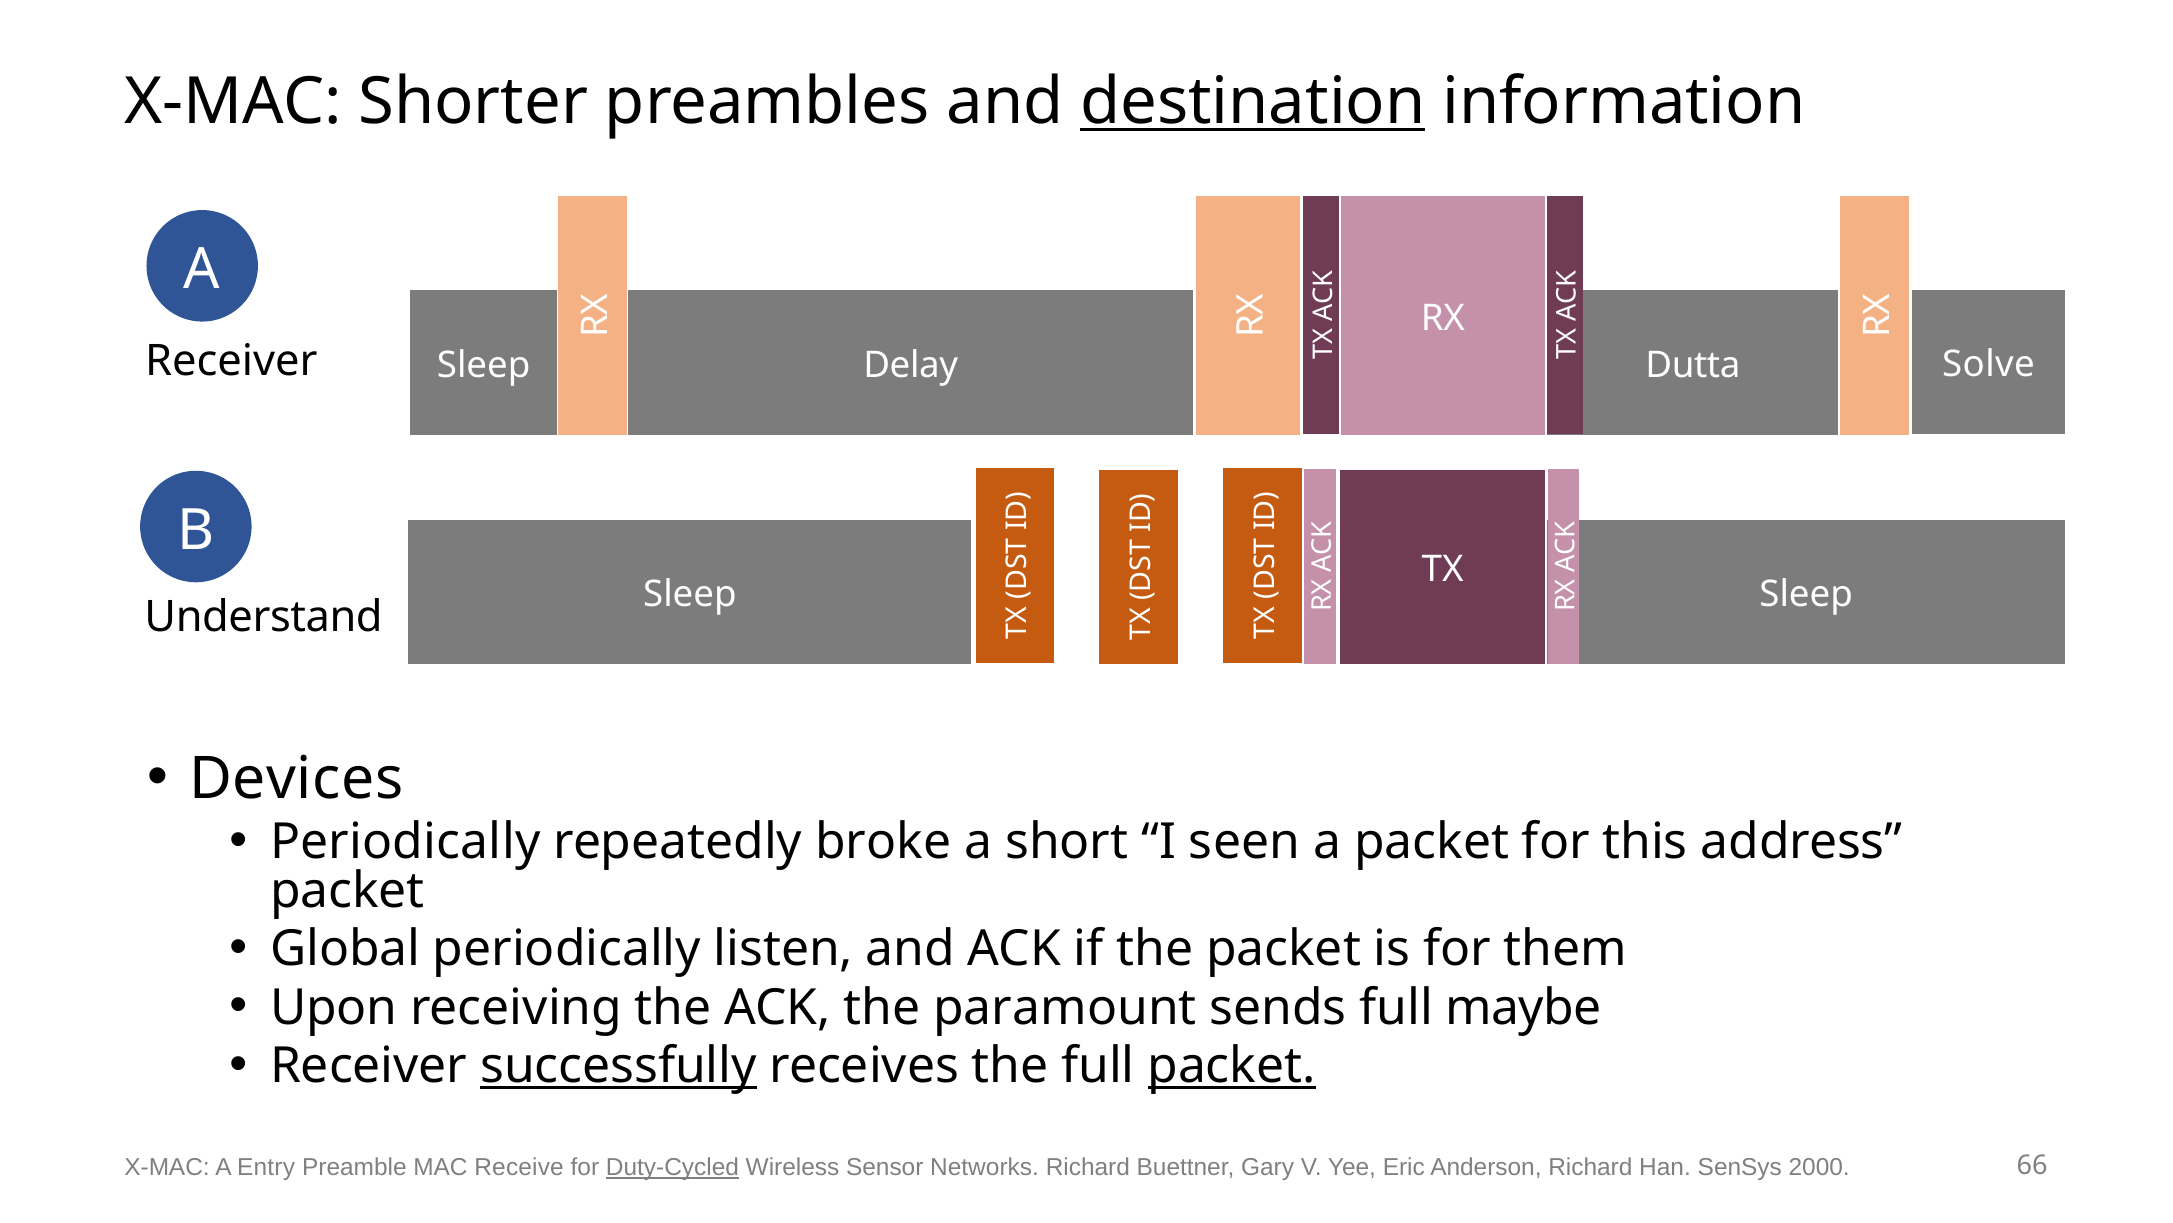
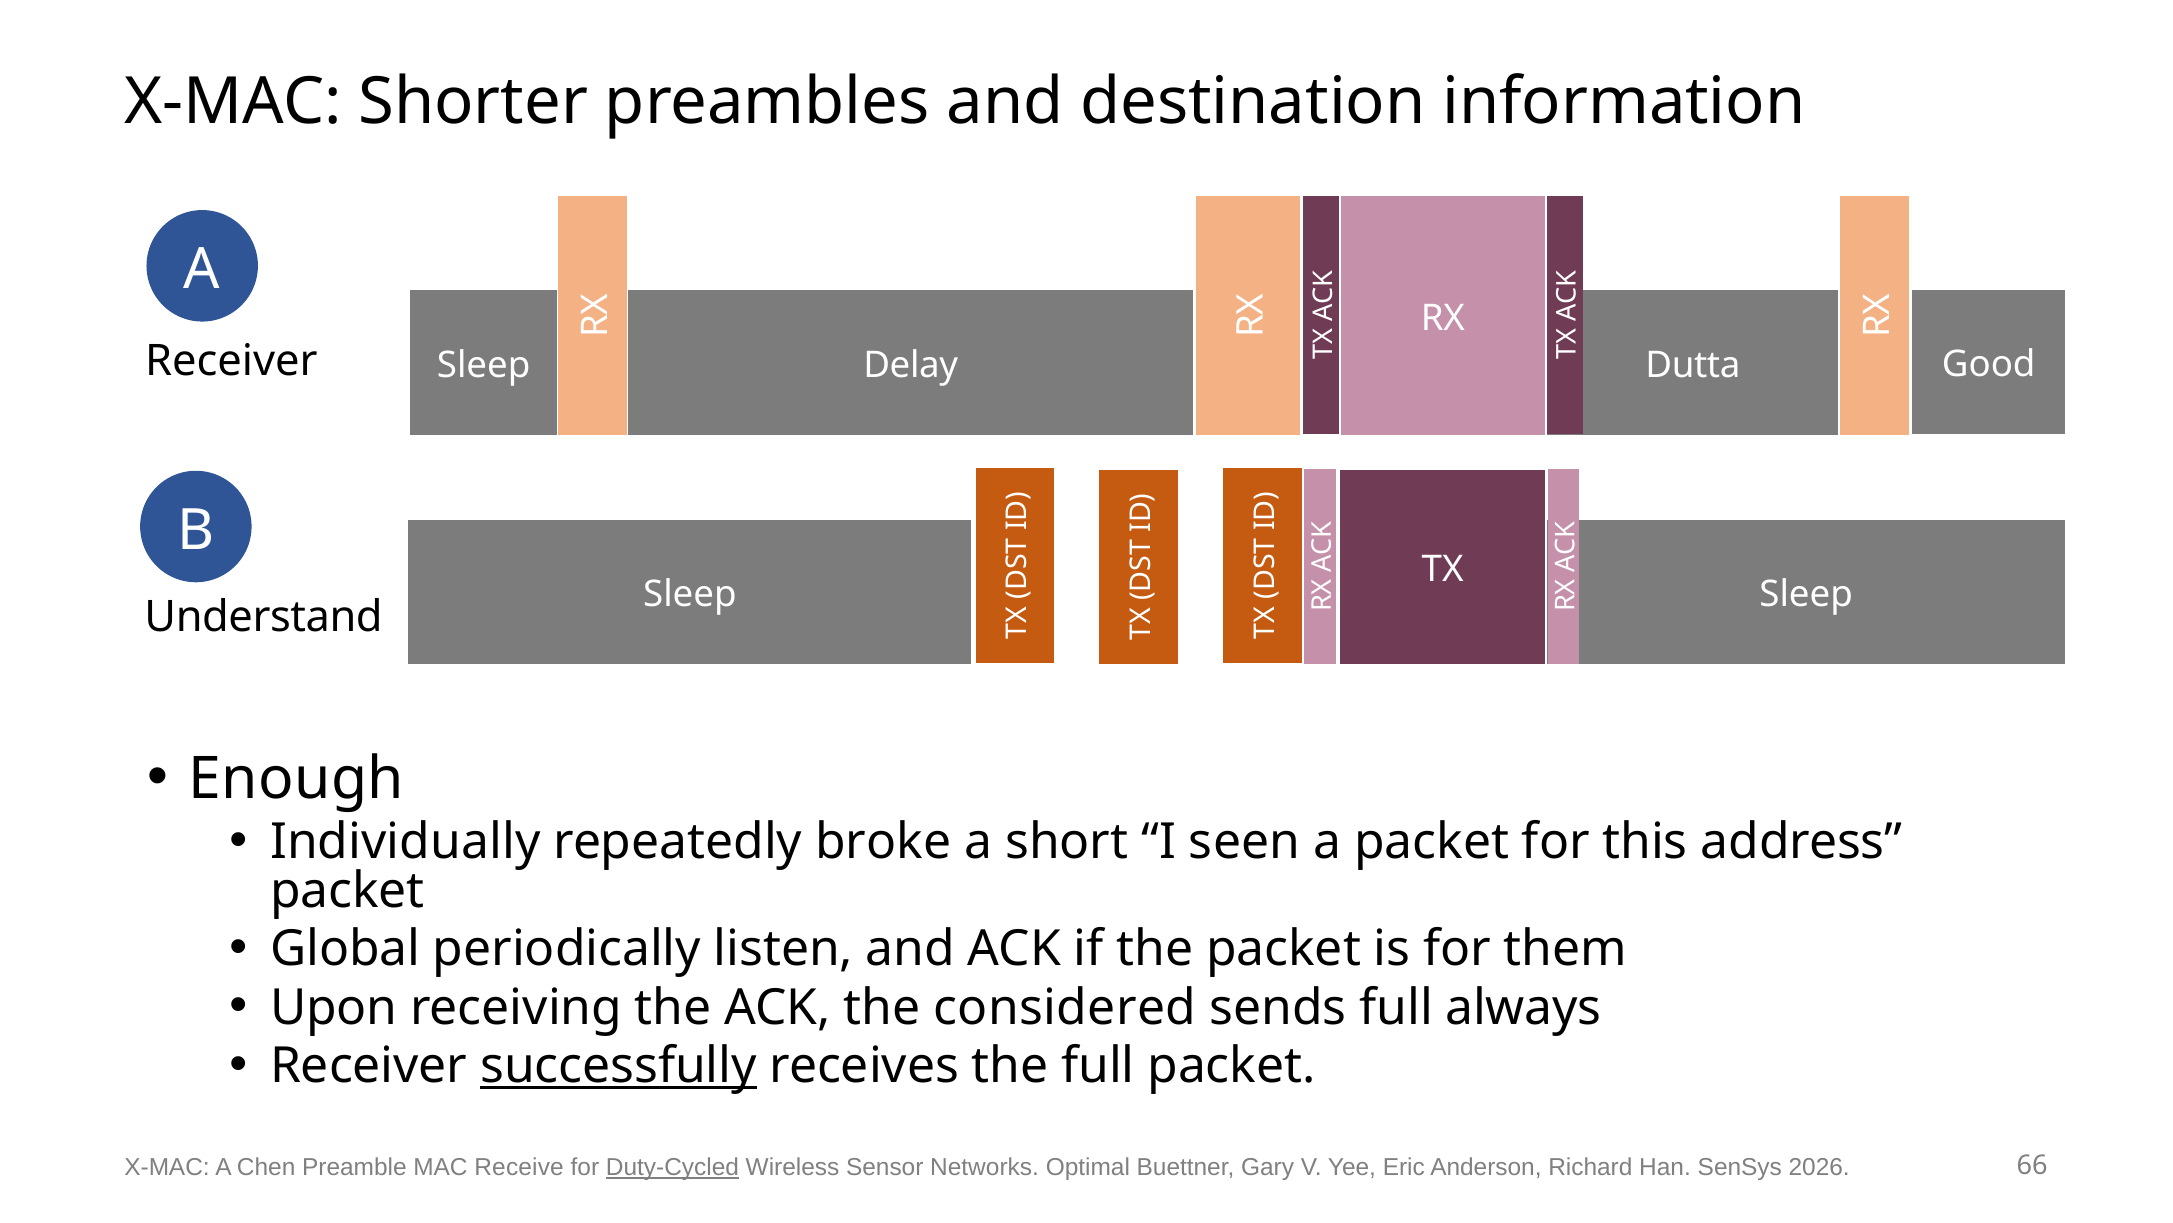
destination underline: present -> none
Solve: Solve -> Good
Devices: Devices -> Enough
Periodically at (405, 842): Periodically -> Individually
paramount: paramount -> considered
maybe: maybe -> always
packet at (1232, 1066) underline: present -> none
Entry: Entry -> Chen
Networks Richard: Richard -> Optimal
2000: 2000 -> 2026
